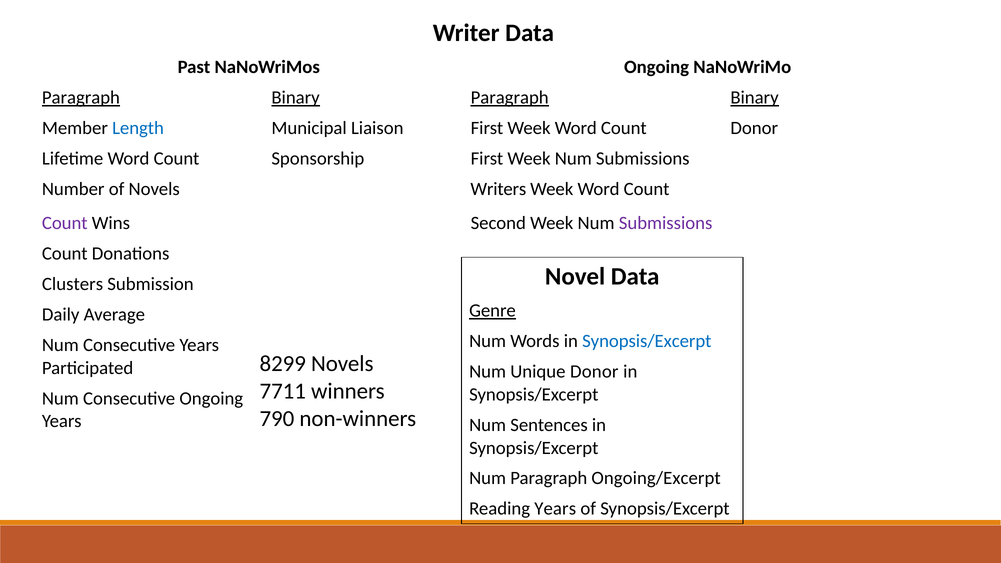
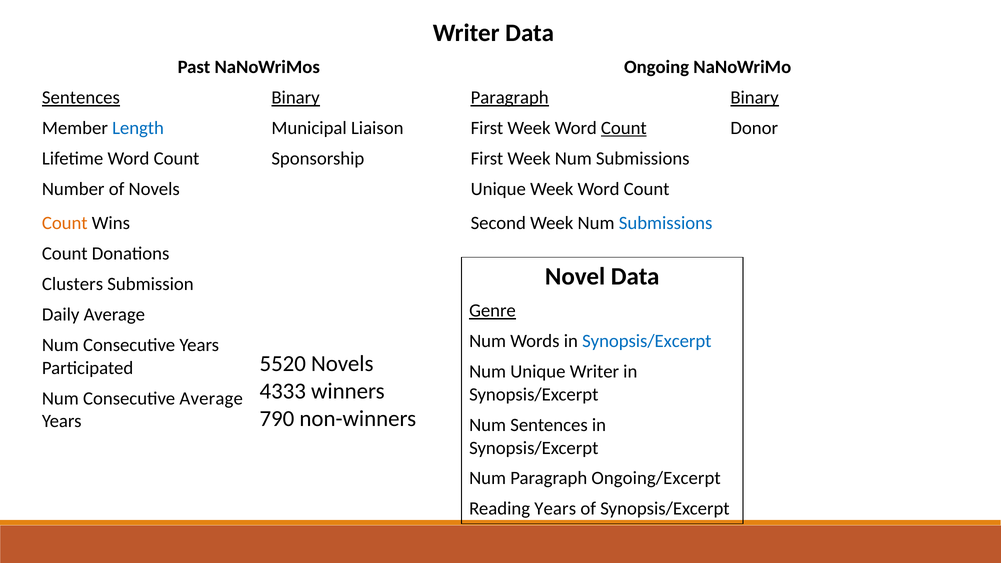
Paragraph at (81, 98): Paragraph -> Sentences
Count at (624, 128) underline: none -> present
Novels Writers: Writers -> Unique
Count at (65, 223) colour: purple -> orange
Submissions at (666, 223) colour: purple -> blue
8299: 8299 -> 5520
Unique Donor: Donor -> Writer
7711: 7711 -> 4333
Consecutive Ongoing: Ongoing -> Average
